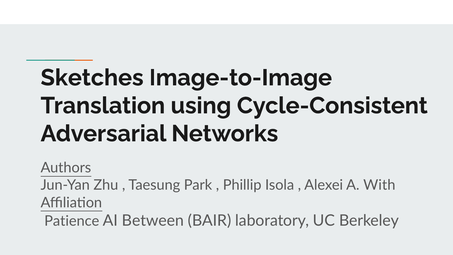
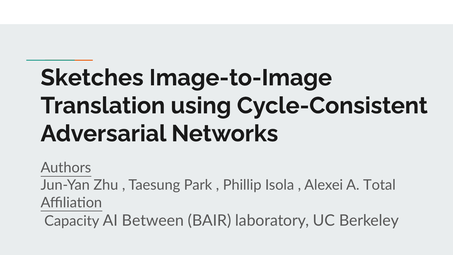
With: With -> Total
Patience: Patience -> Capacity
